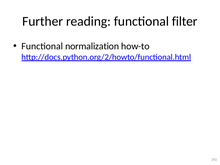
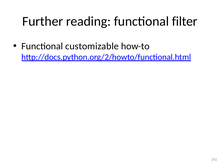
normalization: normalization -> customizable
